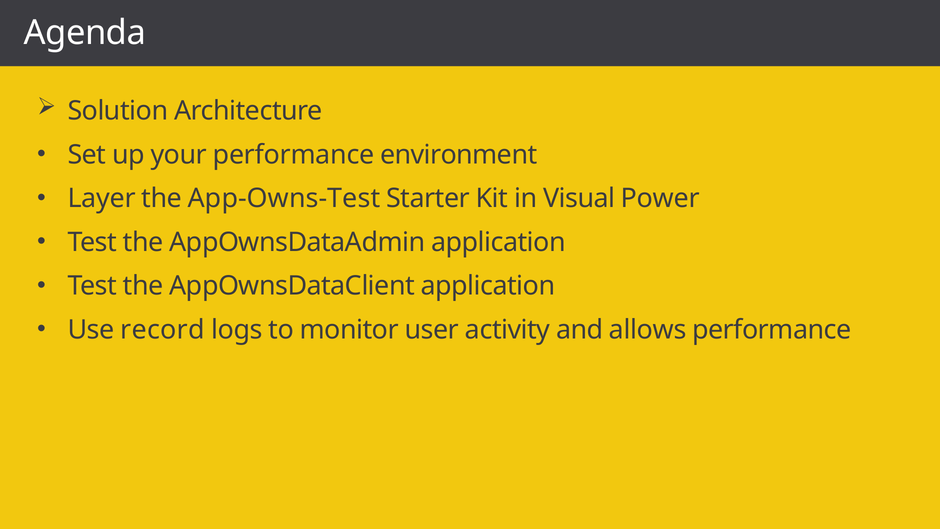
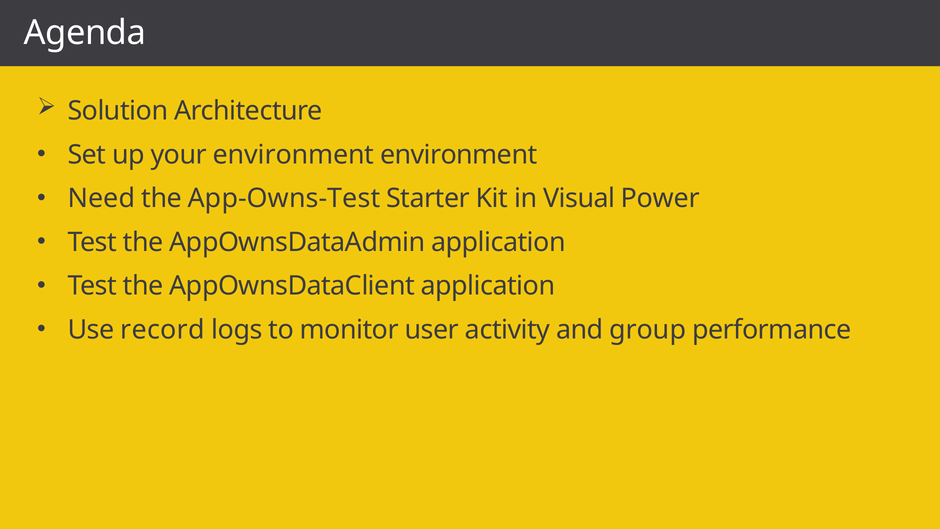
your performance: performance -> environment
Layer: Layer -> Need
allows: allows -> group
